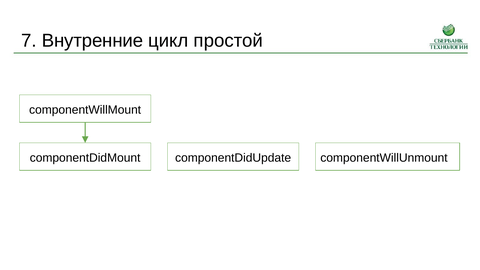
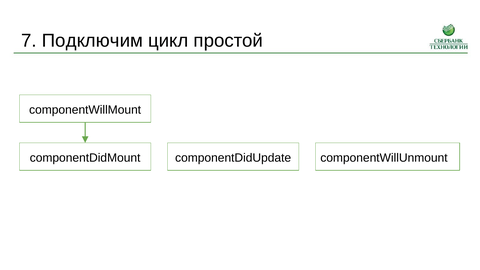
Внутренние: Внутренние -> Подключим
